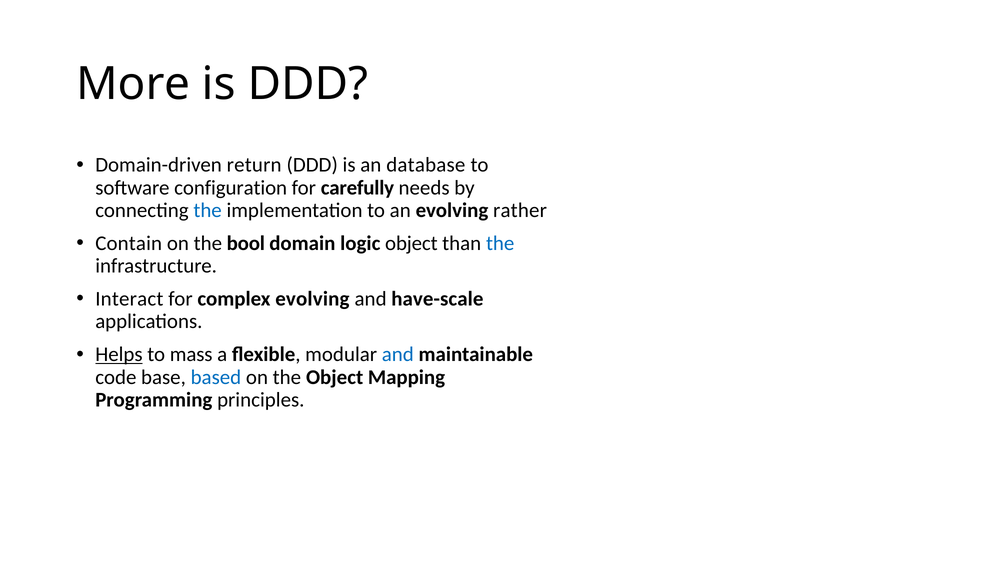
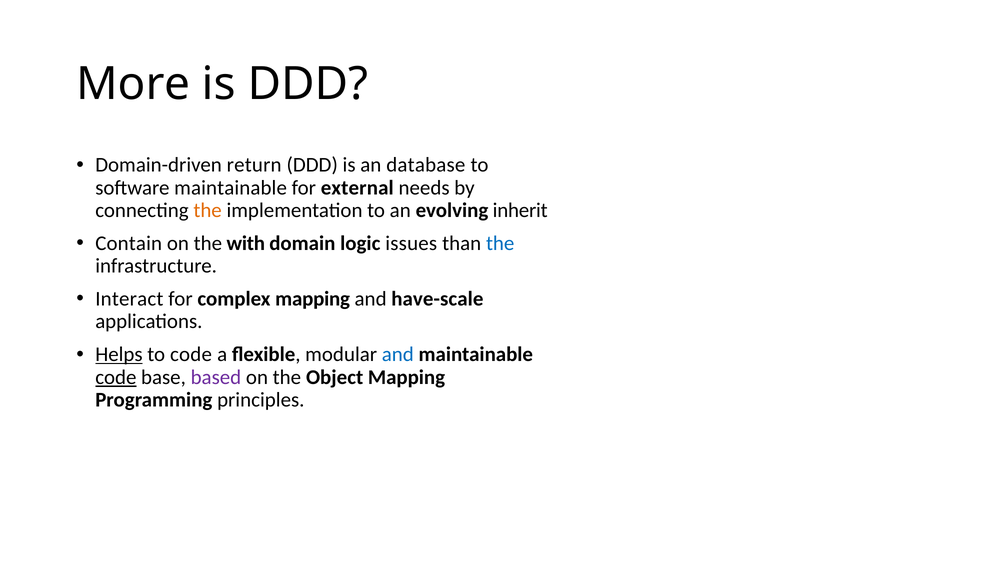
software configuration: configuration -> maintainable
carefully: carefully -> external
the at (208, 210) colour: blue -> orange
rather: rather -> inherit
bool: bool -> with
logic object: object -> issues
complex evolving: evolving -> mapping
to mass: mass -> code
code at (116, 377) underline: none -> present
based colour: blue -> purple
